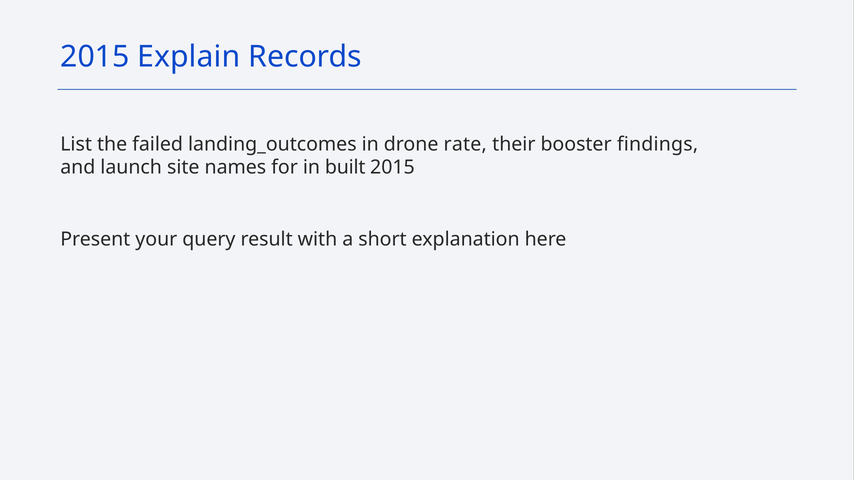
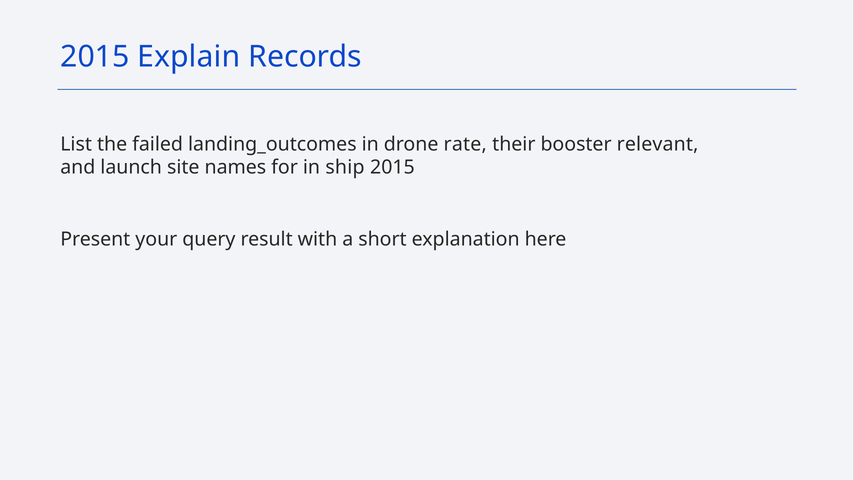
findings: findings -> relevant
built: built -> ship
